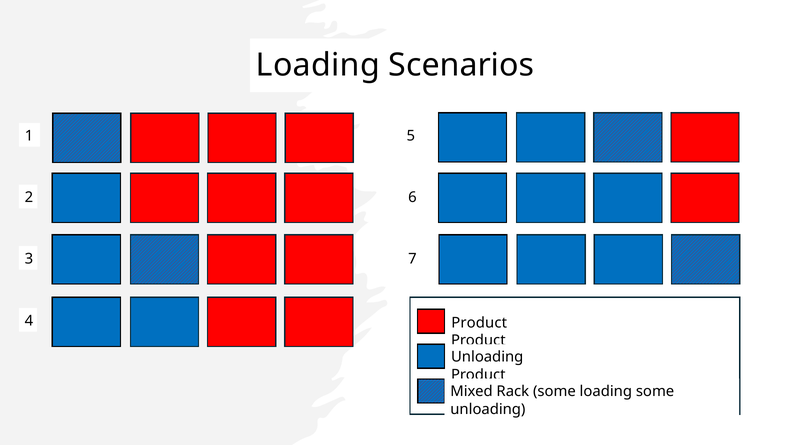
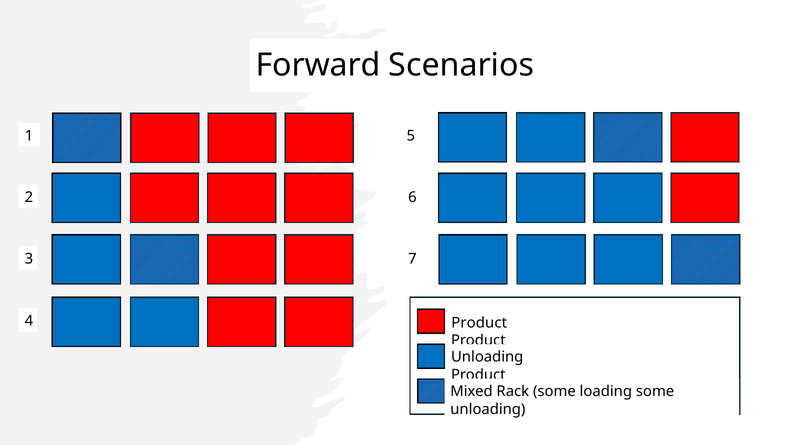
Loading at (318, 65): Loading -> Forward
